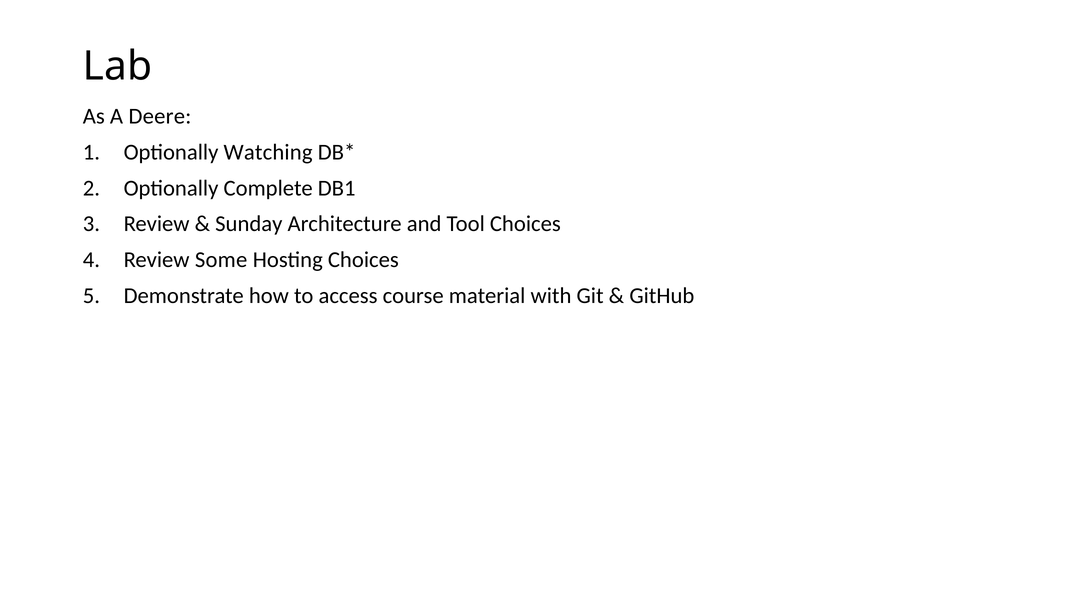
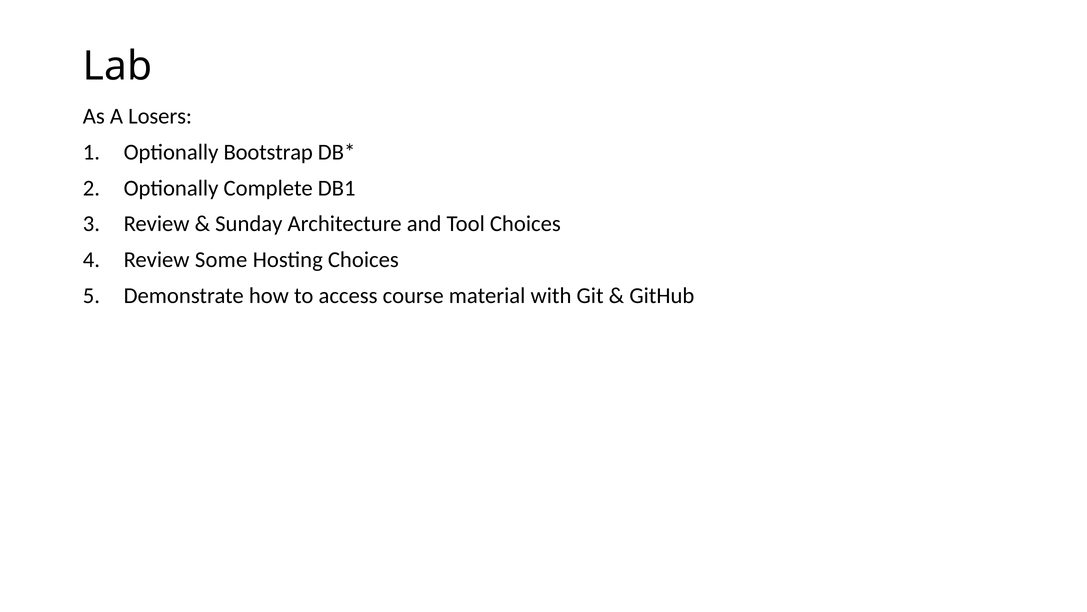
Deere: Deere -> Losers
Watching: Watching -> Bootstrap
